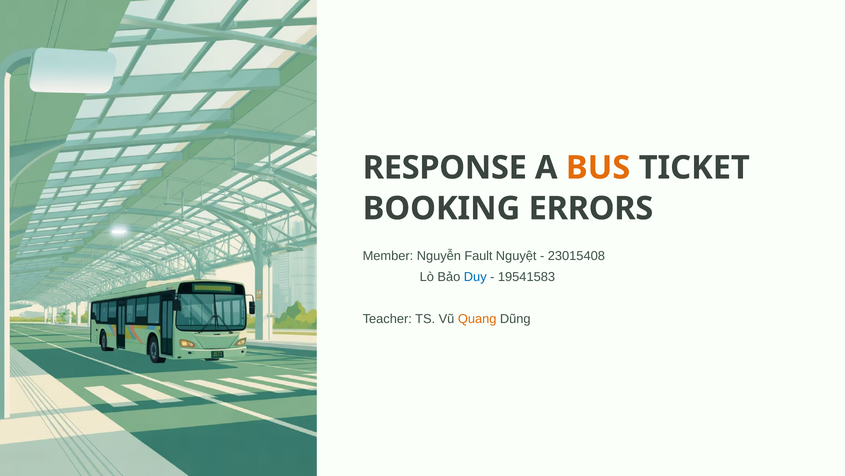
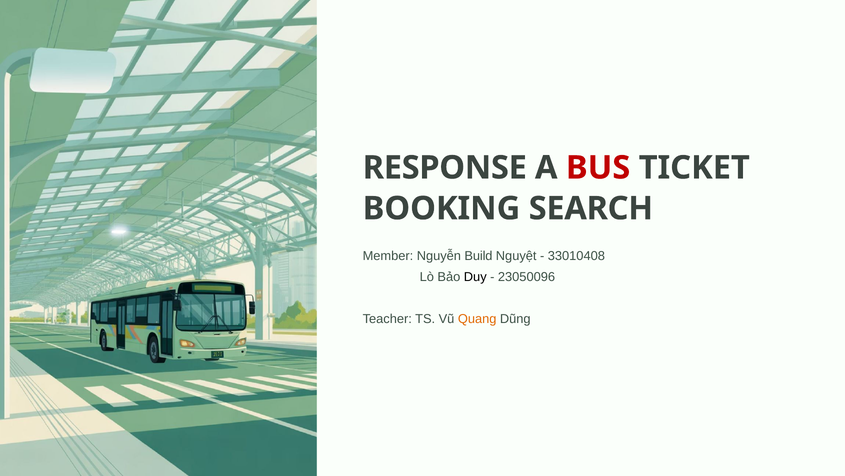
BUS colour: orange -> red
ERRORS: ERRORS -> SEARCH
Fault: Fault -> Build
23015408: 23015408 -> 33010408
Duy colour: blue -> black
19541583: 19541583 -> 23050096
